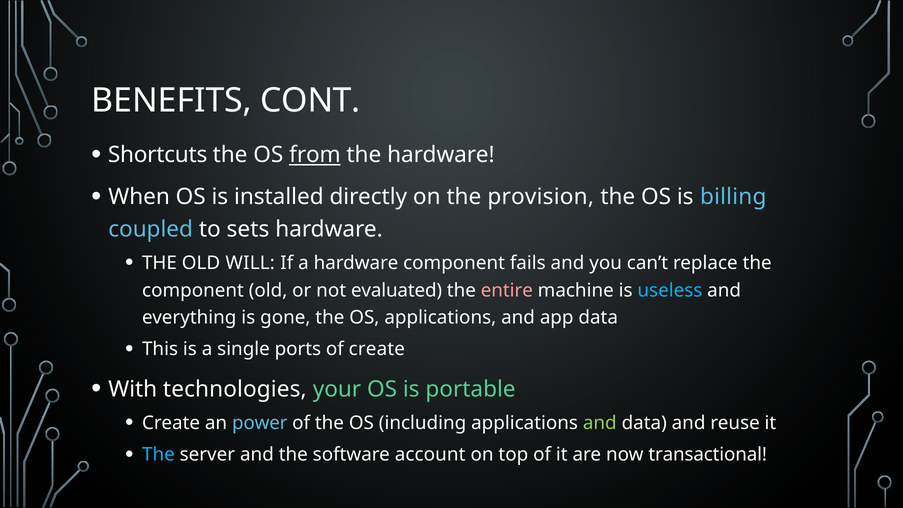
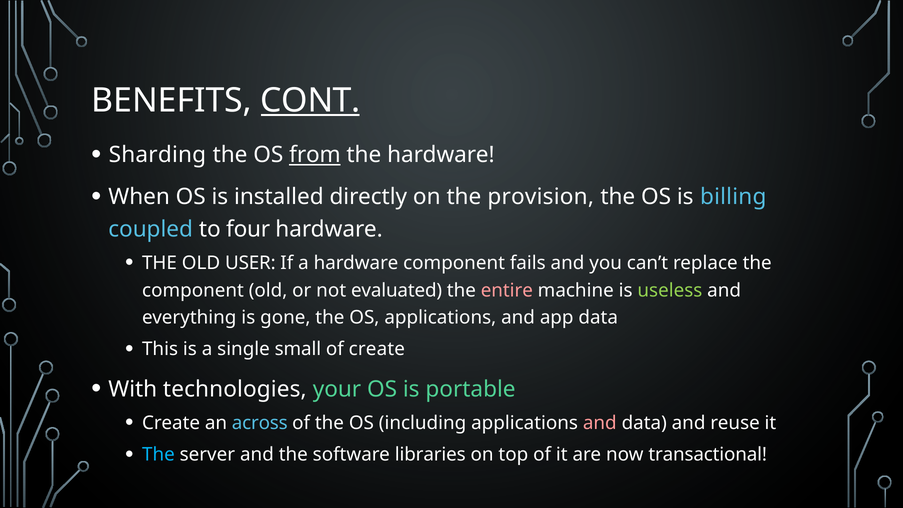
CONT underline: none -> present
Shortcuts: Shortcuts -> Sharding
sets: sets -> four
WILL: WILL -> USER
useless colour: light blue -> light green
ports: ports -> small
power: power -> across
and at (600, 423) colour: light green -> pink
account: account -> libraries
